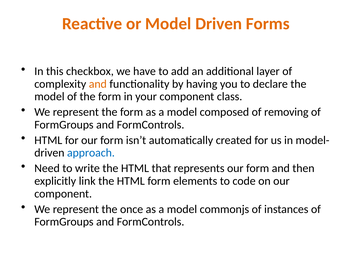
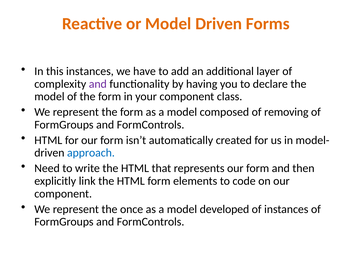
this checkbox: checkbox -> instances
and at (98, 84) colour: orange -> purple
commonjs: commonjs -> developed
